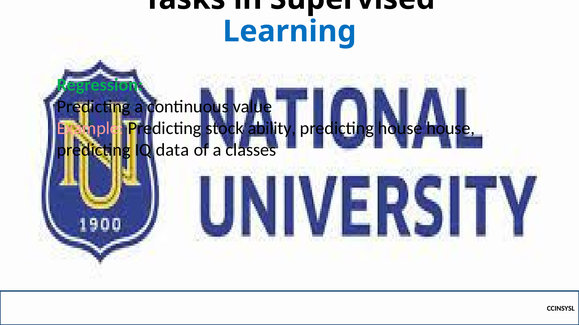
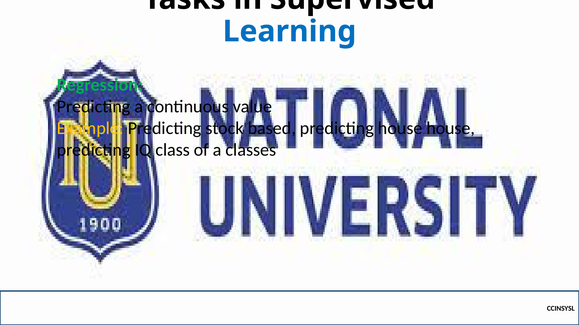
Example colour: pink -> yellow
ability: ability -> based
data: data -> class
